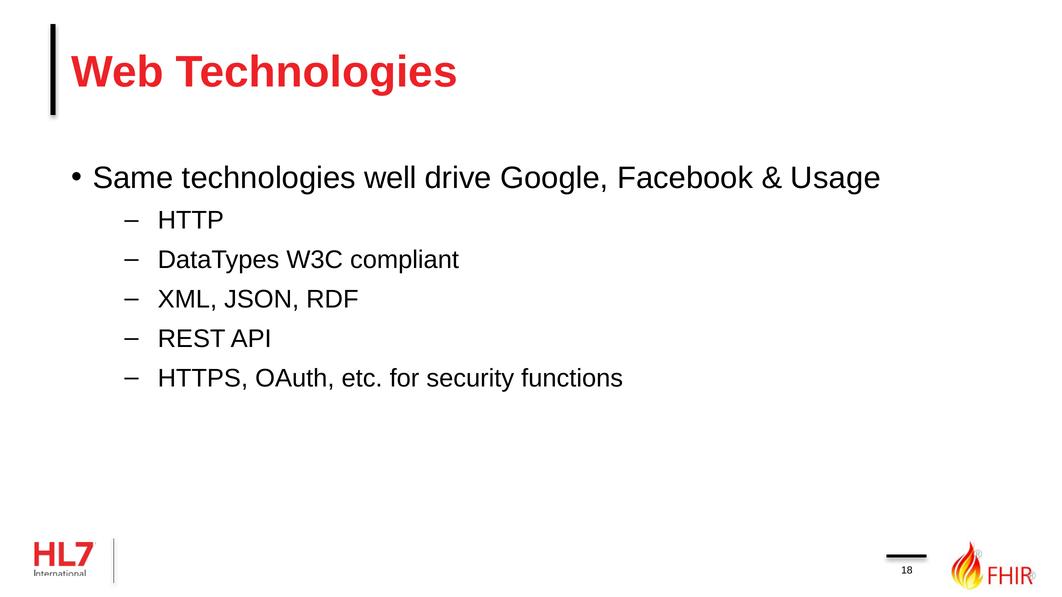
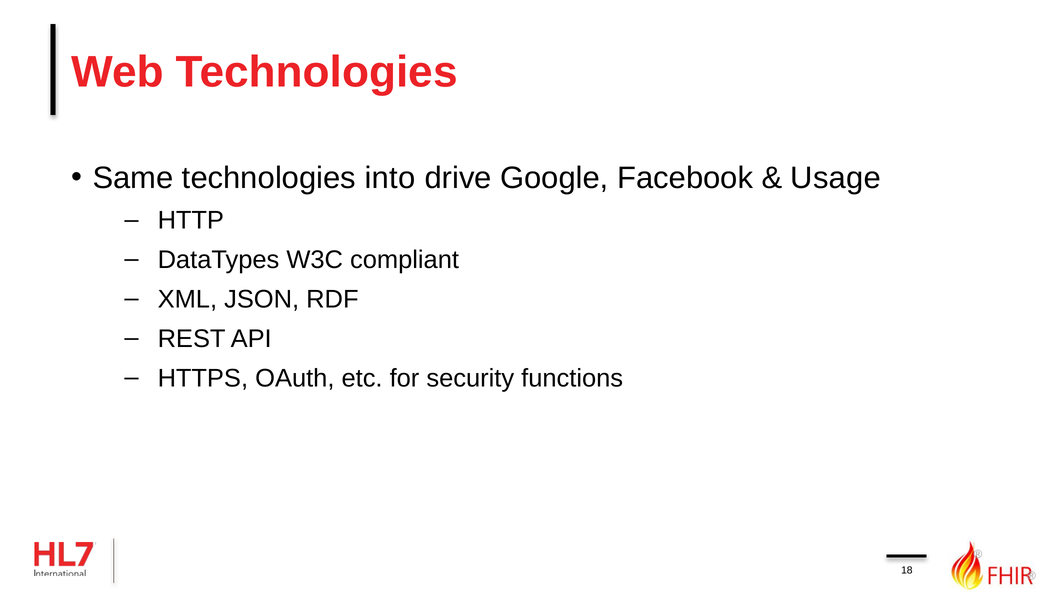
well: well -> into
